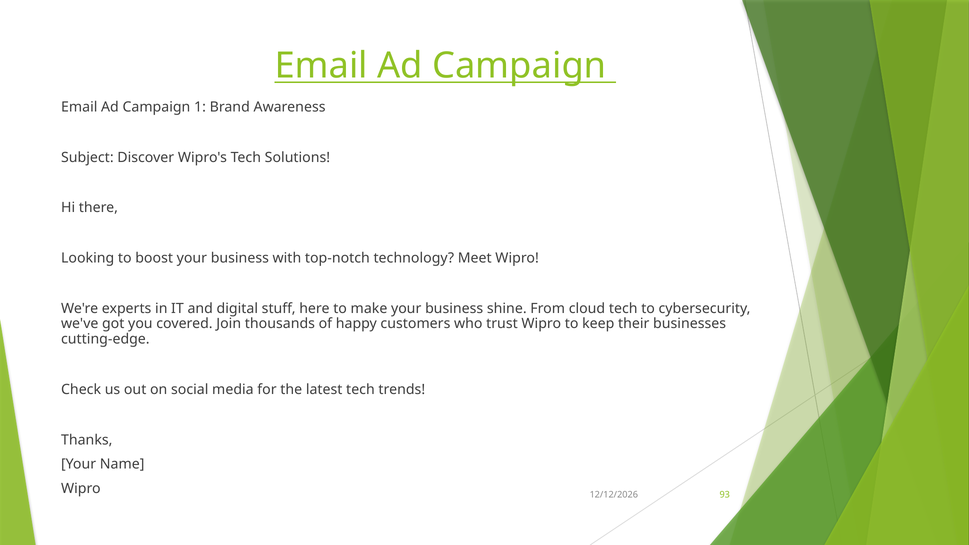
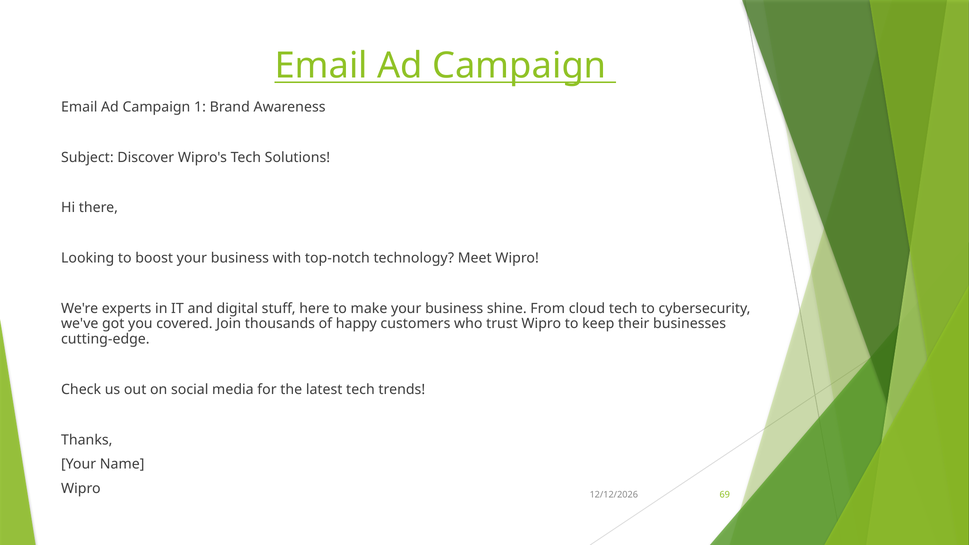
93: 93 -> 69
